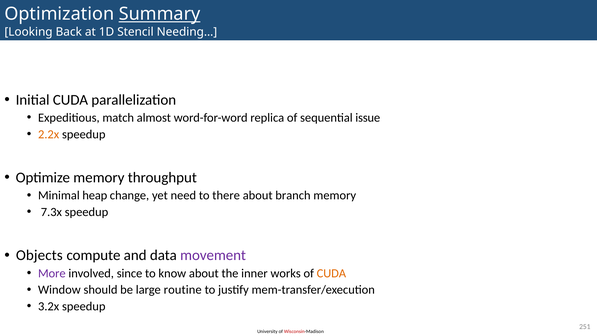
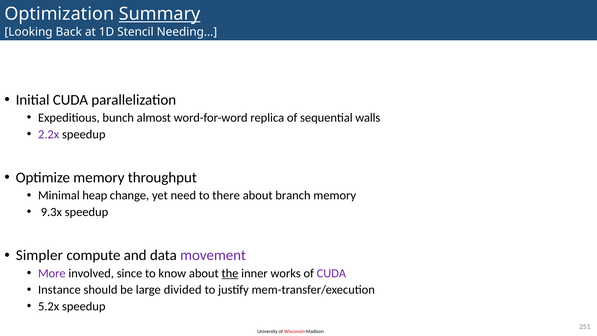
match: match -> bunch
issue: issue -> walls
2.2x colour: orange -> purple
7.3x: 7.3x -> 9.3x
Objects: Objects -> Simpler
the underline: none -> present
CUDA at (331, 273) colour: orange -> purple
Window: Window -> Instance
routine: routine -> divided
3.2x: 3.2x -> 5.2x
